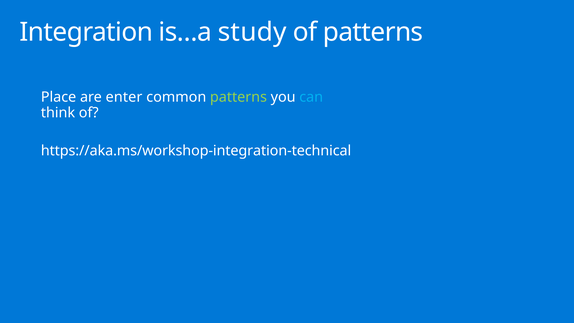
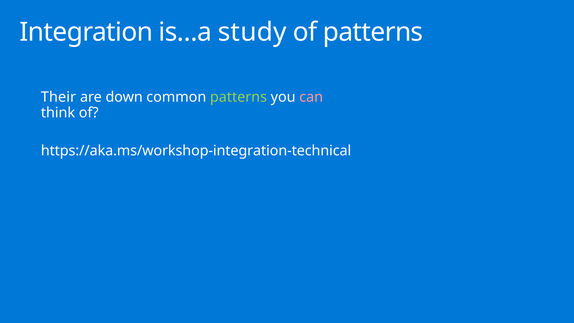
Place: Place -> Their
enter: enter -> down
can colour: light blue -> pink
